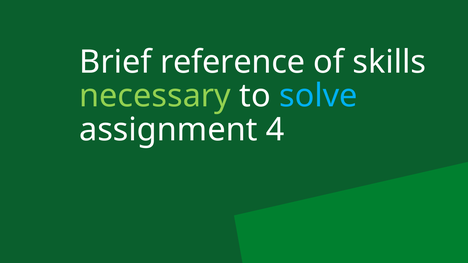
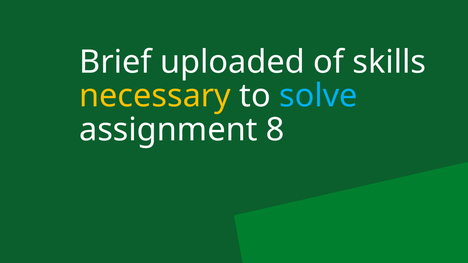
reference: reference -> uploaded
necessary colour: light green -> yellow
4: 4 -> 8
